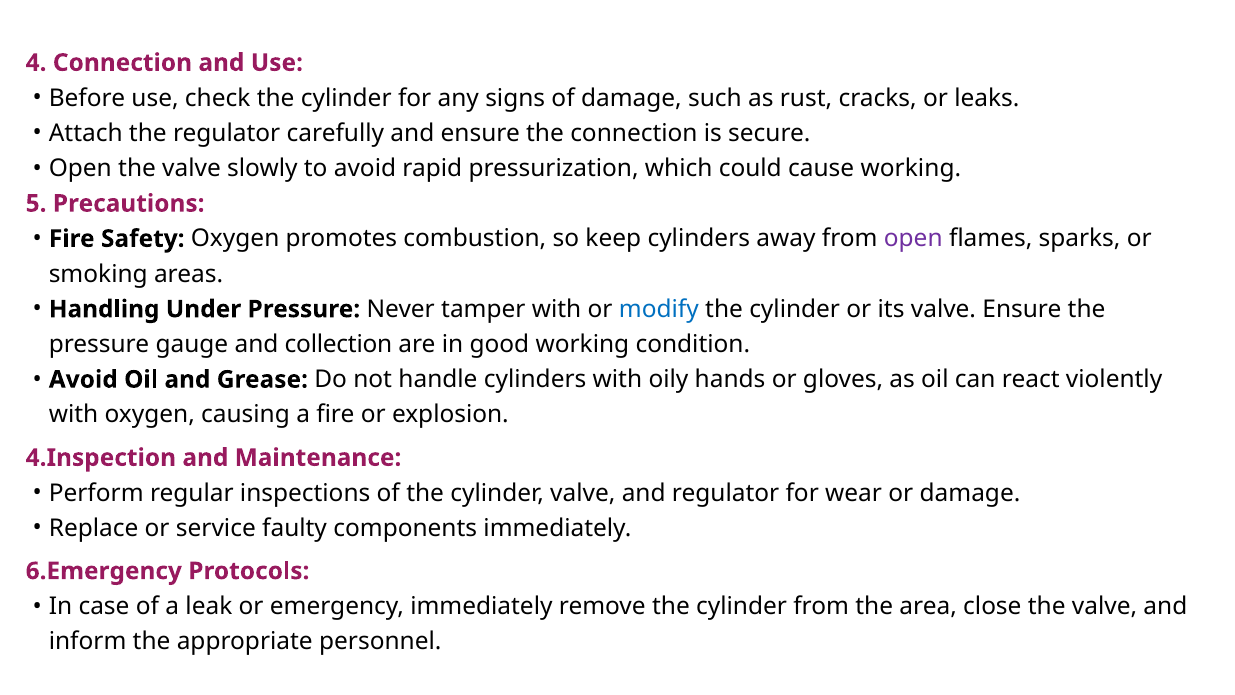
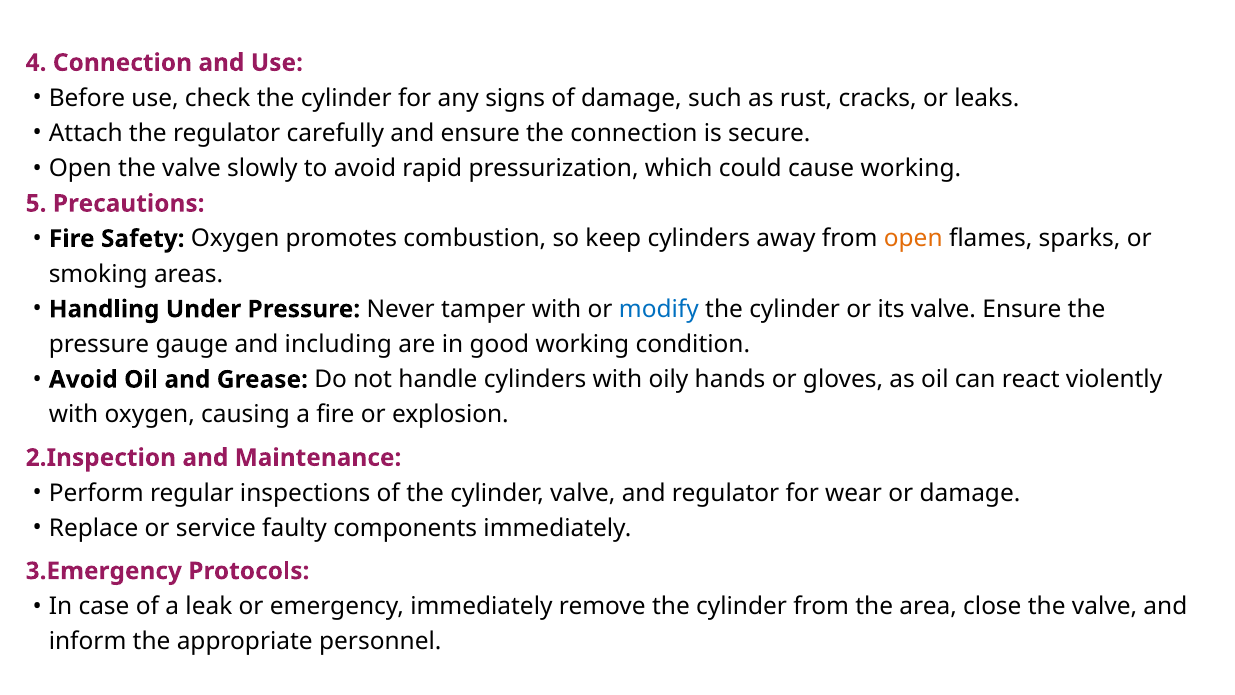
open at (913, 239) colour: purple -> orange
collection: collection -> including
4.Inspection: 4.Inspection -> 2.Inspection
6.Emergency: 6.Emergency -> 3.Emergency
